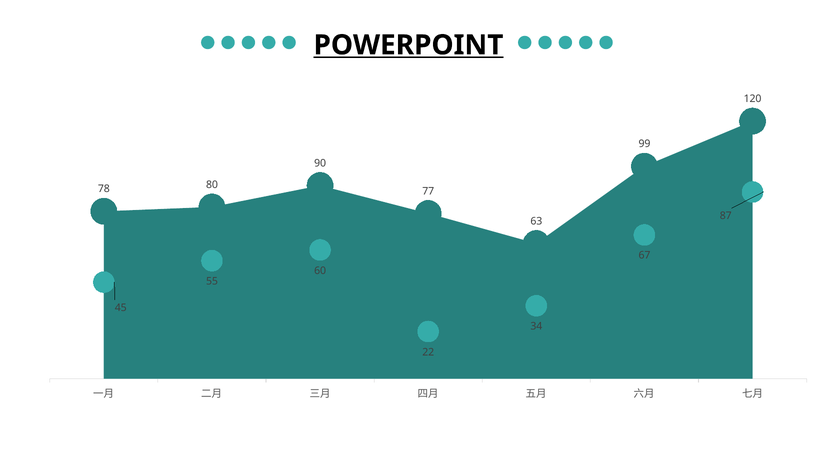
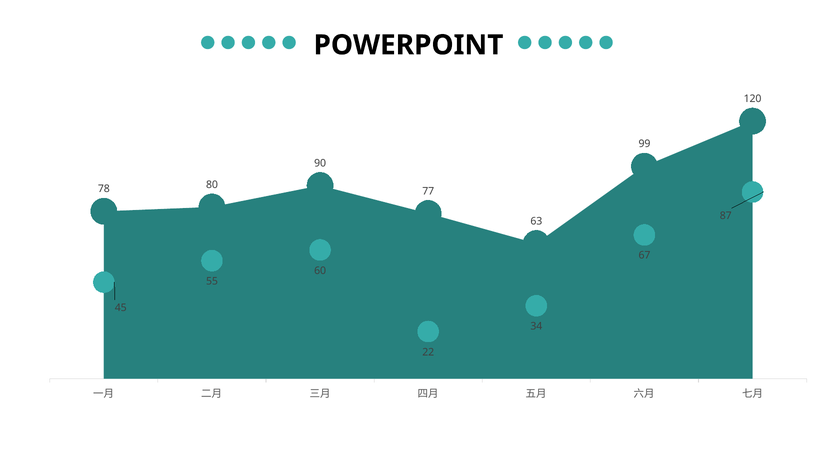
POWERPOINT underline: present -> none
